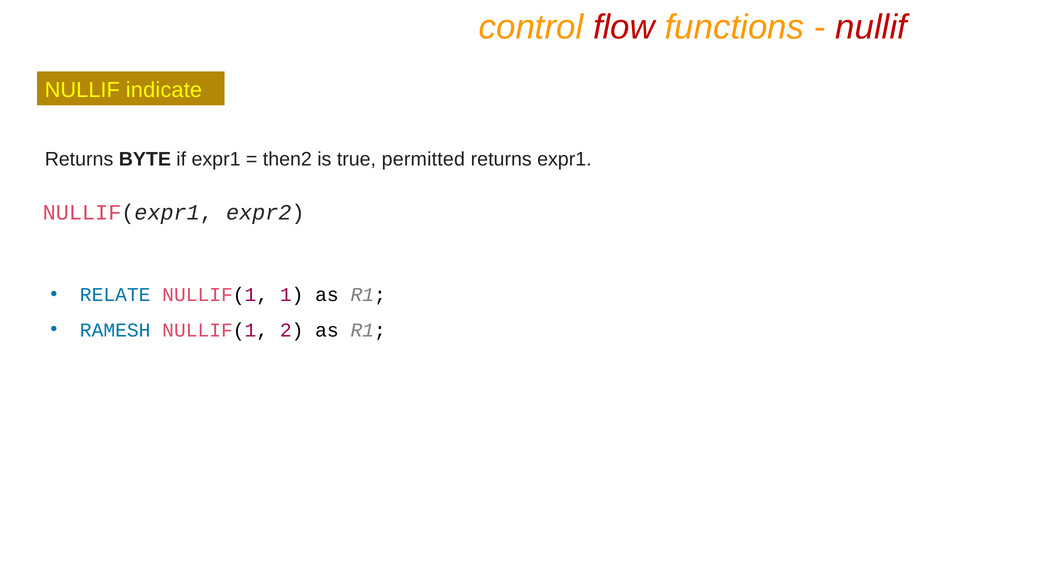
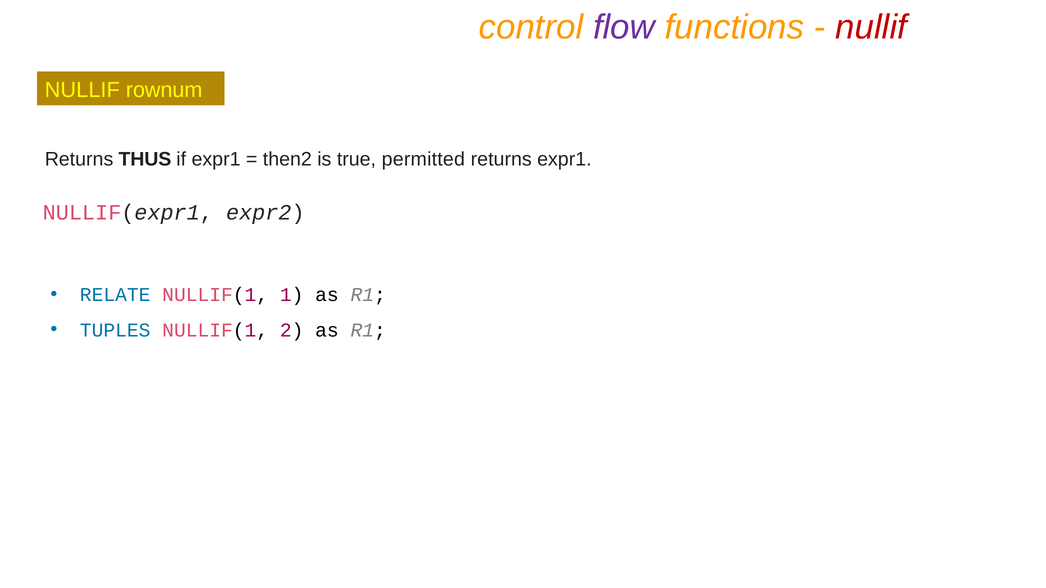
flow colour: red -> purple
indicate: indicate -> rownum
BYTE: BYTE -> THUS
RAMESH: RAMESH -> TUPLES
